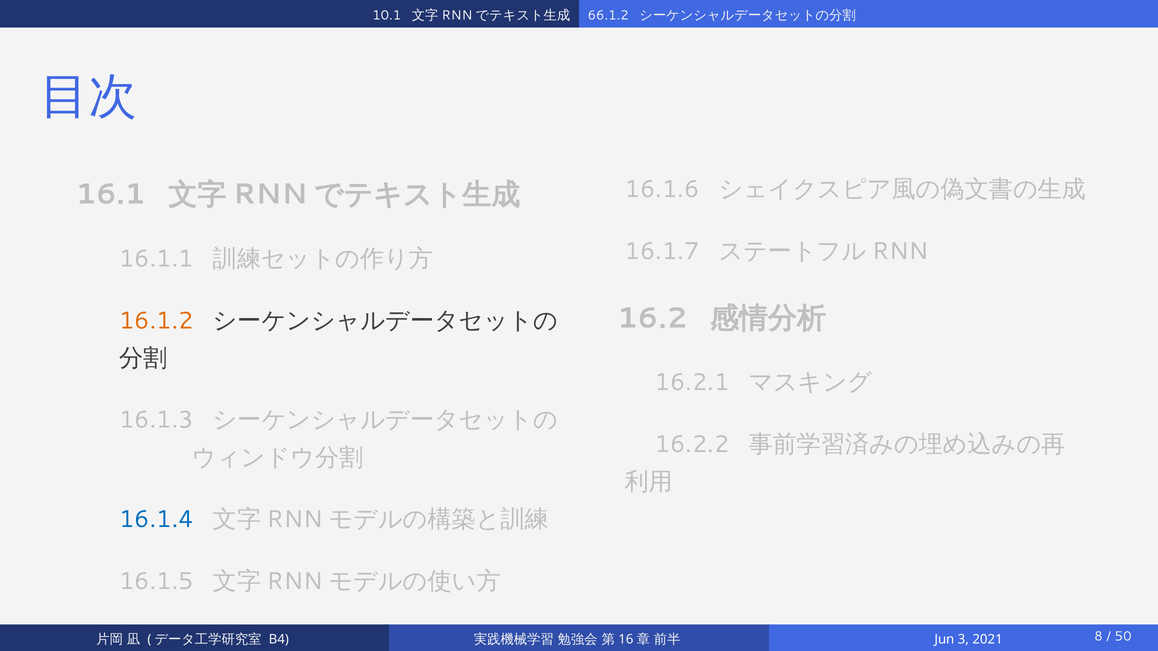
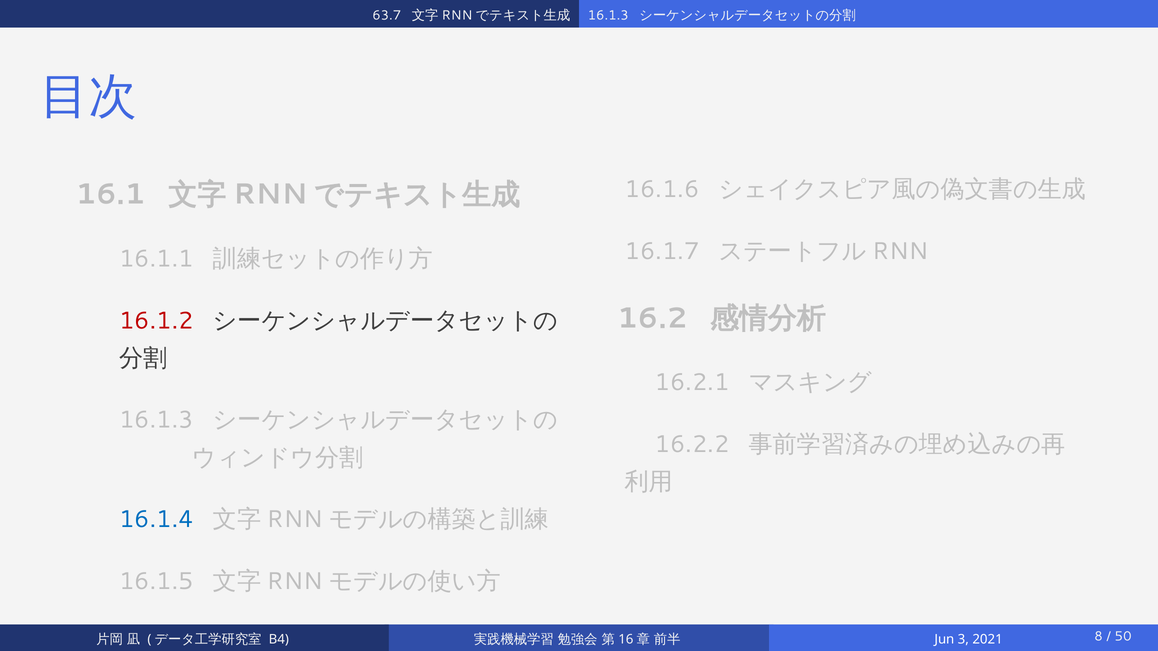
10.1: 10.1 -> 63.7
66.1.2 at (608, 16): 66.1.2 -> 16.1.3
16.1.2 colour: orange -> red
